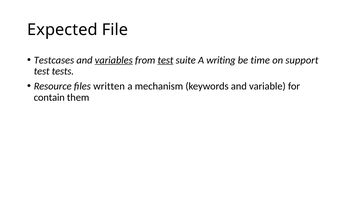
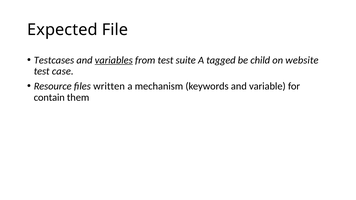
test at (165, 60) underline: present -> none
writing: writing -> tagged
time: time -> child
support: support -> website
tests: tests -> case
